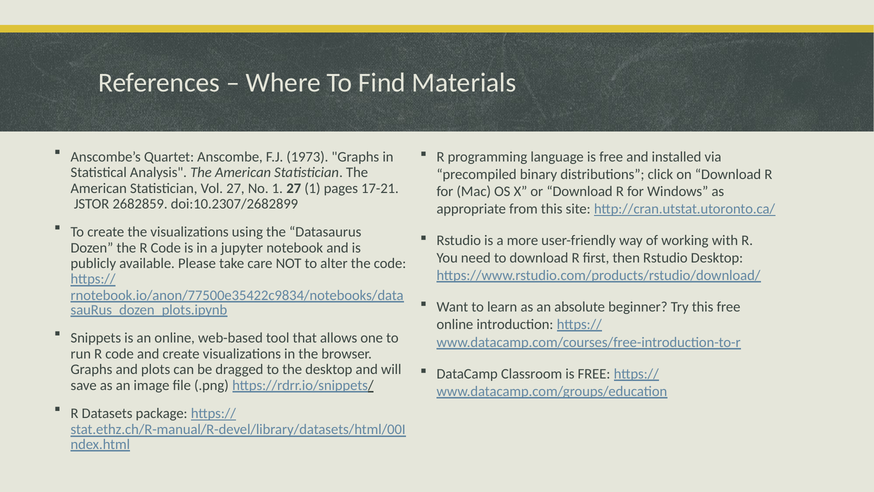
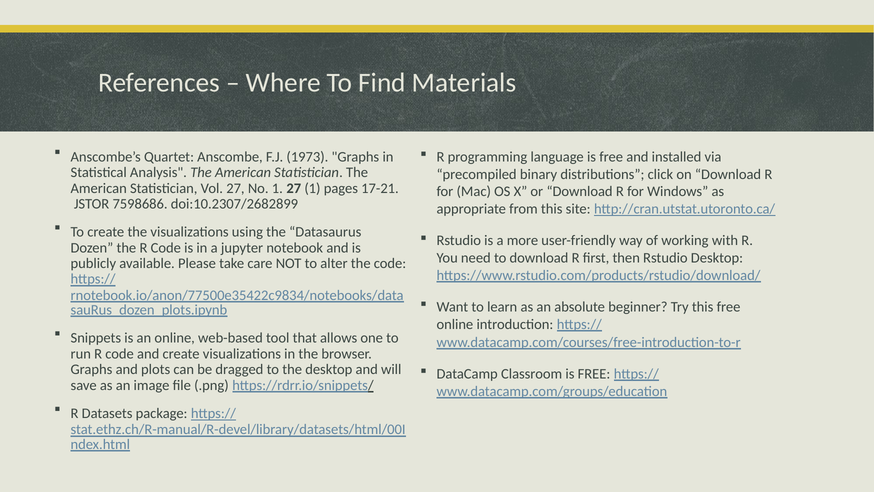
2682859: 2682859 -> 7598686
